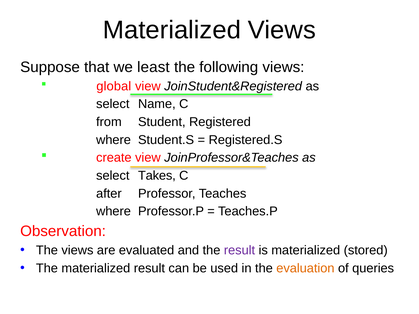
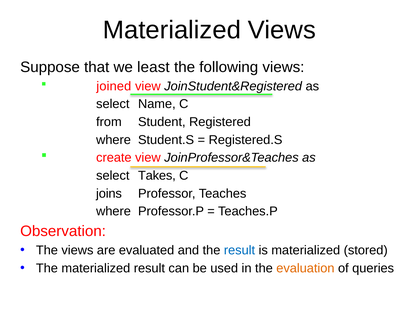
global: global -> joined
after: after -> joins
result at (239, 251) colour: purple -> blue
